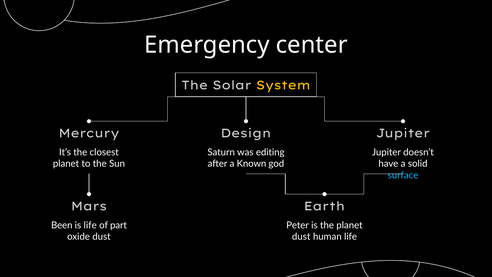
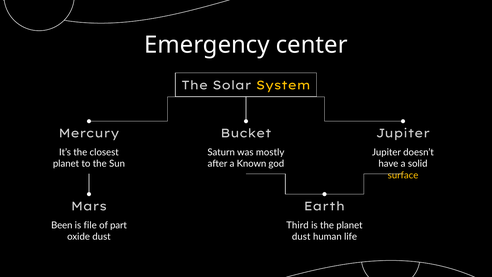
Design: Design -> Bucket
editing: editing -> mostly
surface colour: light blue -> yellow
is life: life -> file
Peter: Peter -> Third
